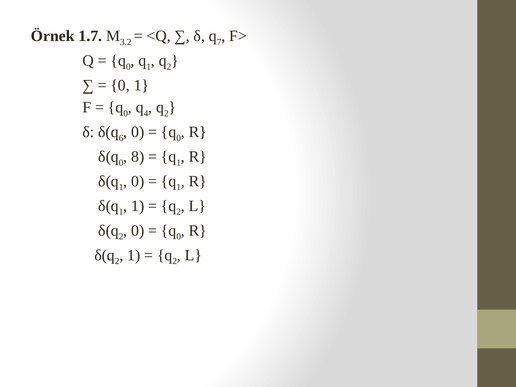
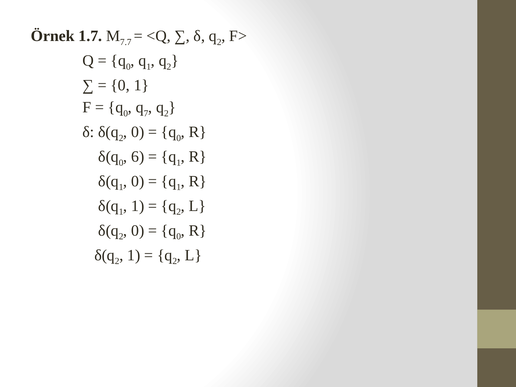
3.2: 3.2 -> 7.7
δ q 7: 7 -> 2
4: 4 -> 7
6 at (121, 138): 6 -> 2
8: 8 -> 6
